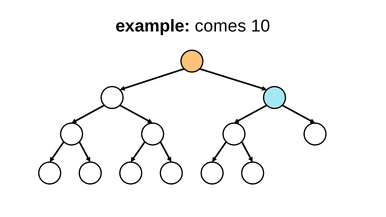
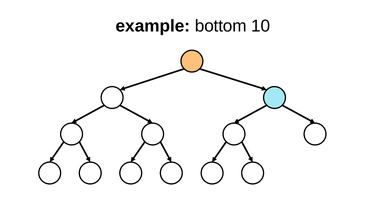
comes: comes -> bottom
